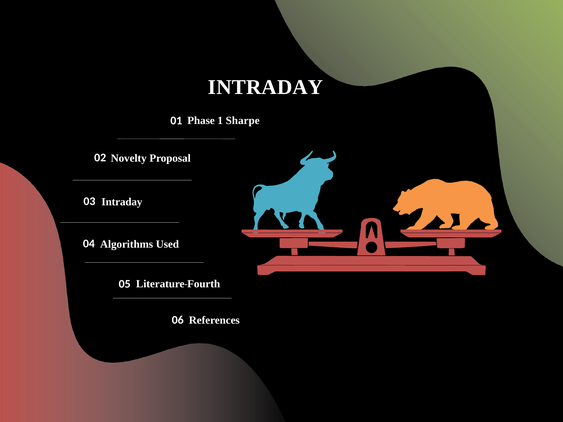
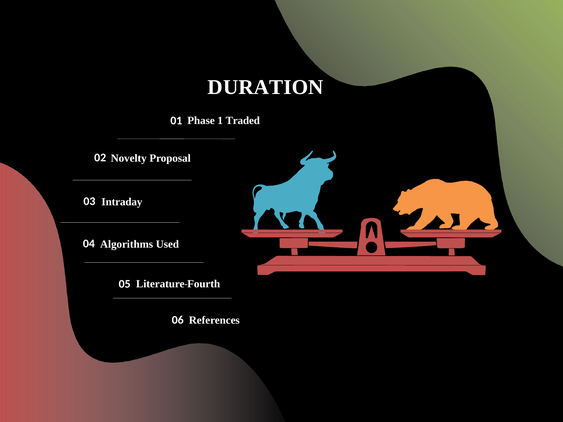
INTRADAY at (266, 87): INTRADAY -> DURATION
Sharpe: Sharpe -> Traded
